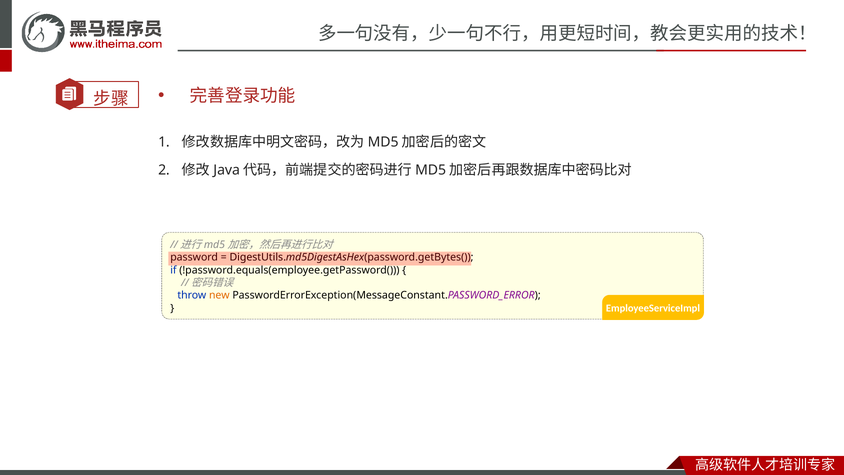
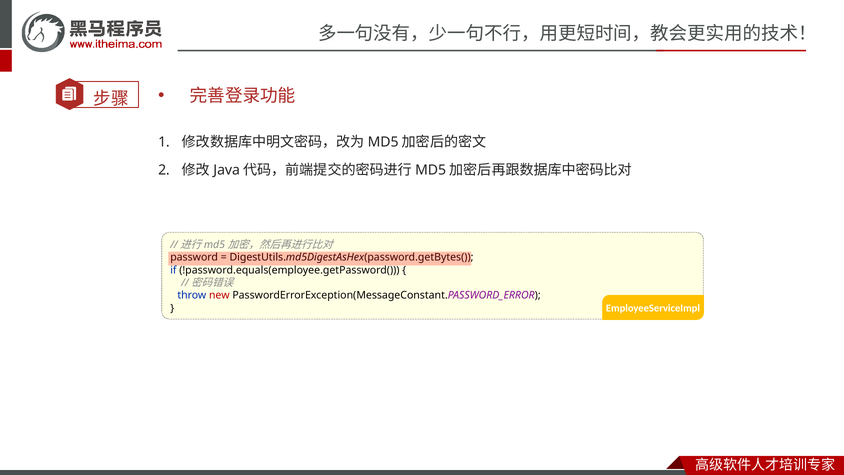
new colour: orange -> red
